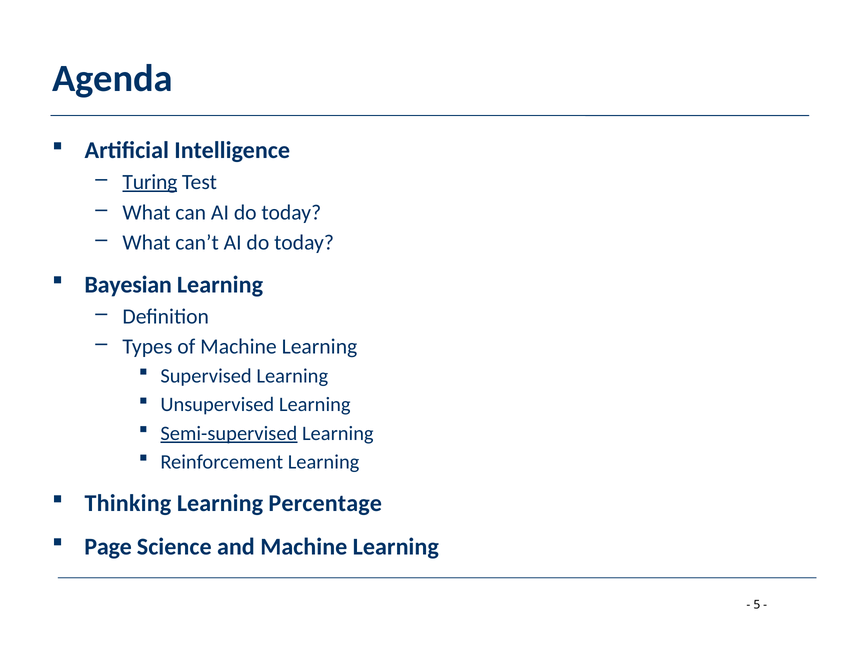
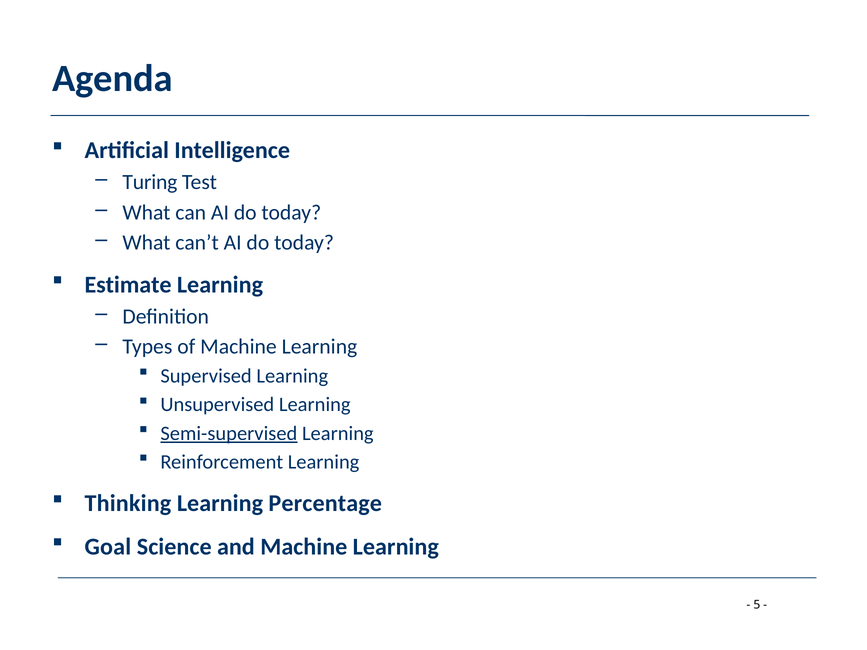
Turing underline: present -> none
Bayesian: Bayesian -> Estimate
Page: Page -> Goal
